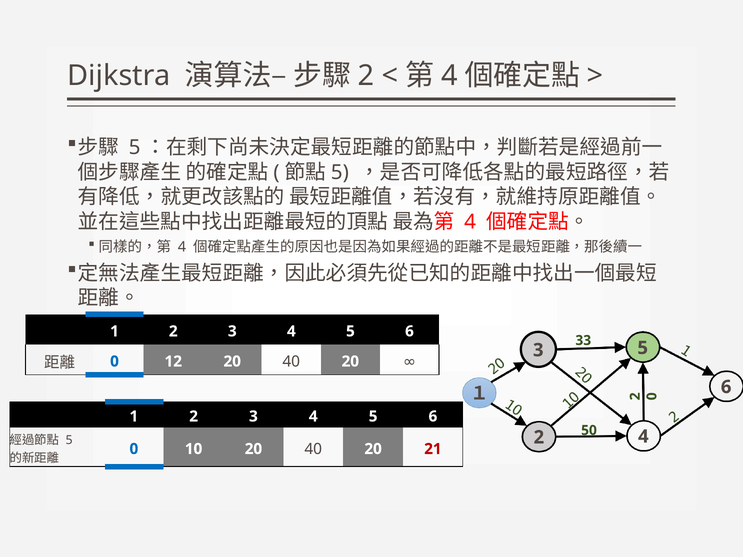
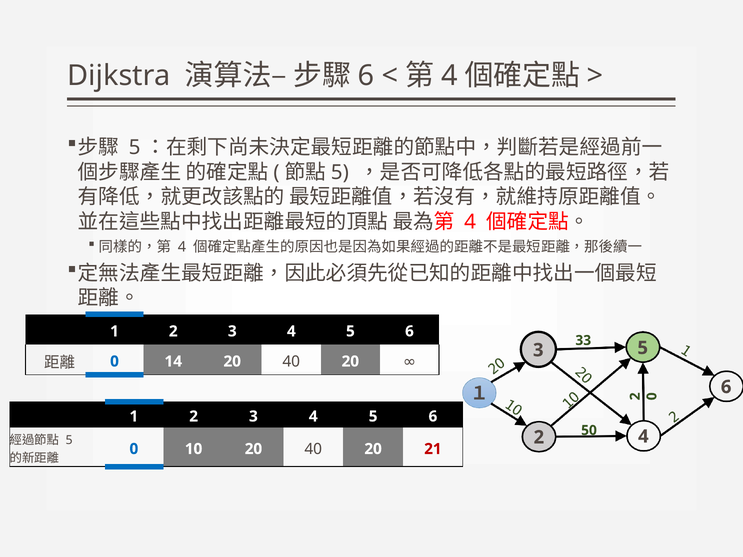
2 at (366, 76): 2 -> 6
12: 12 -> 14
